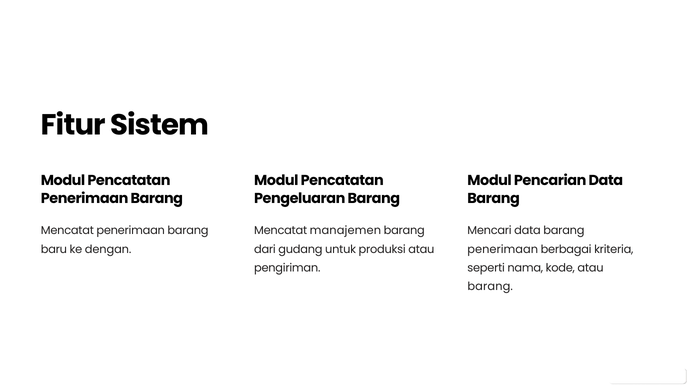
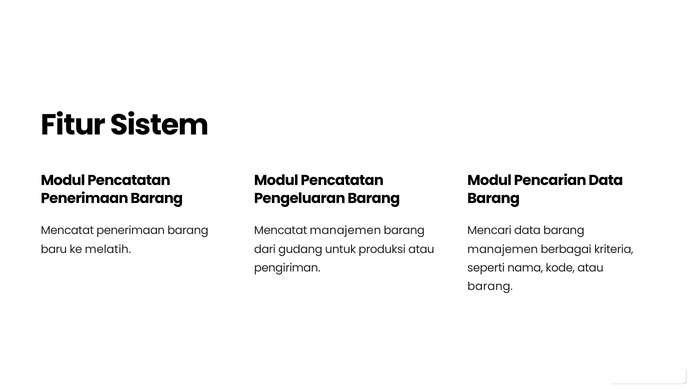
dengan: dengan -> melatih
penerimaan at (503, 249): penerimaan -> manajemen
